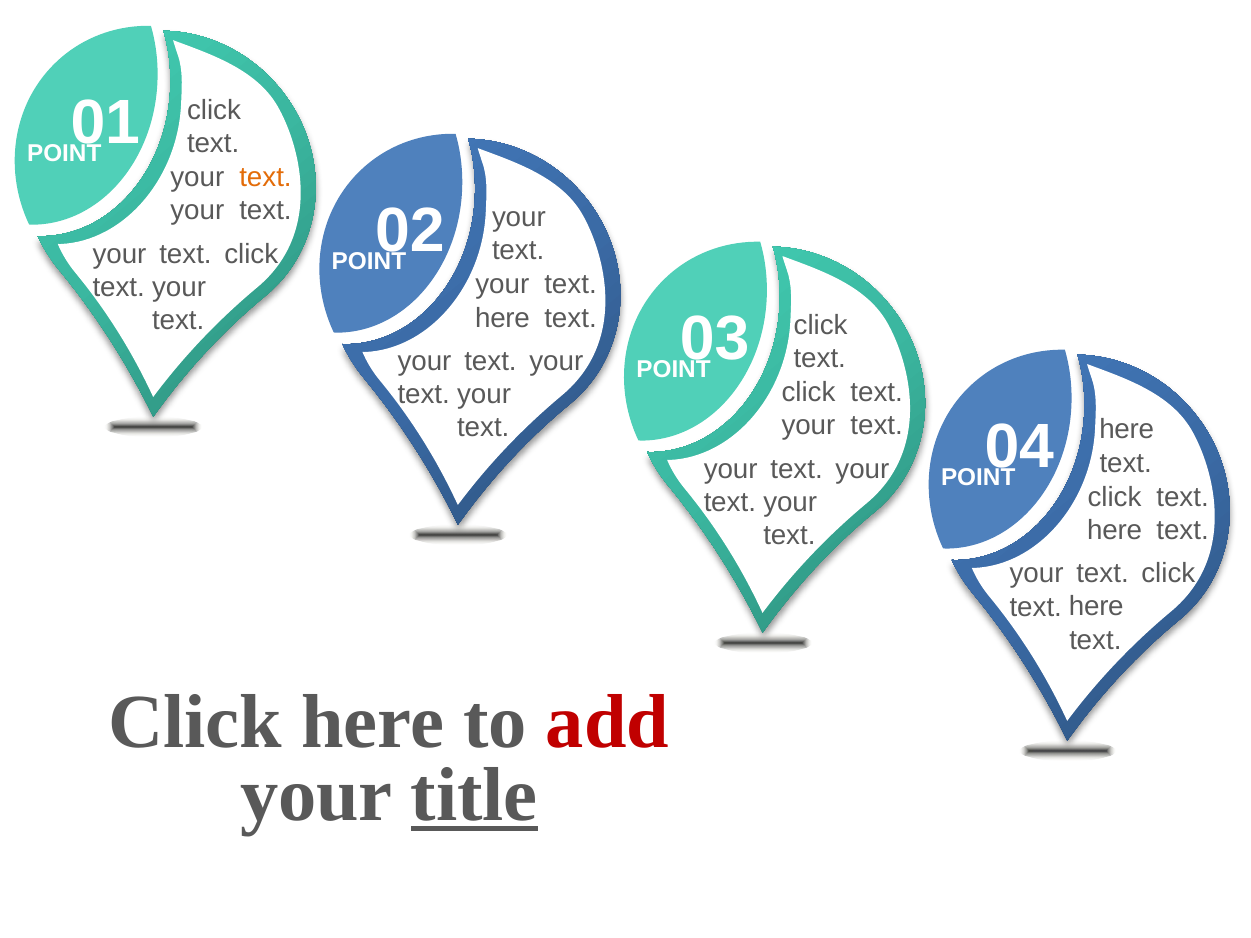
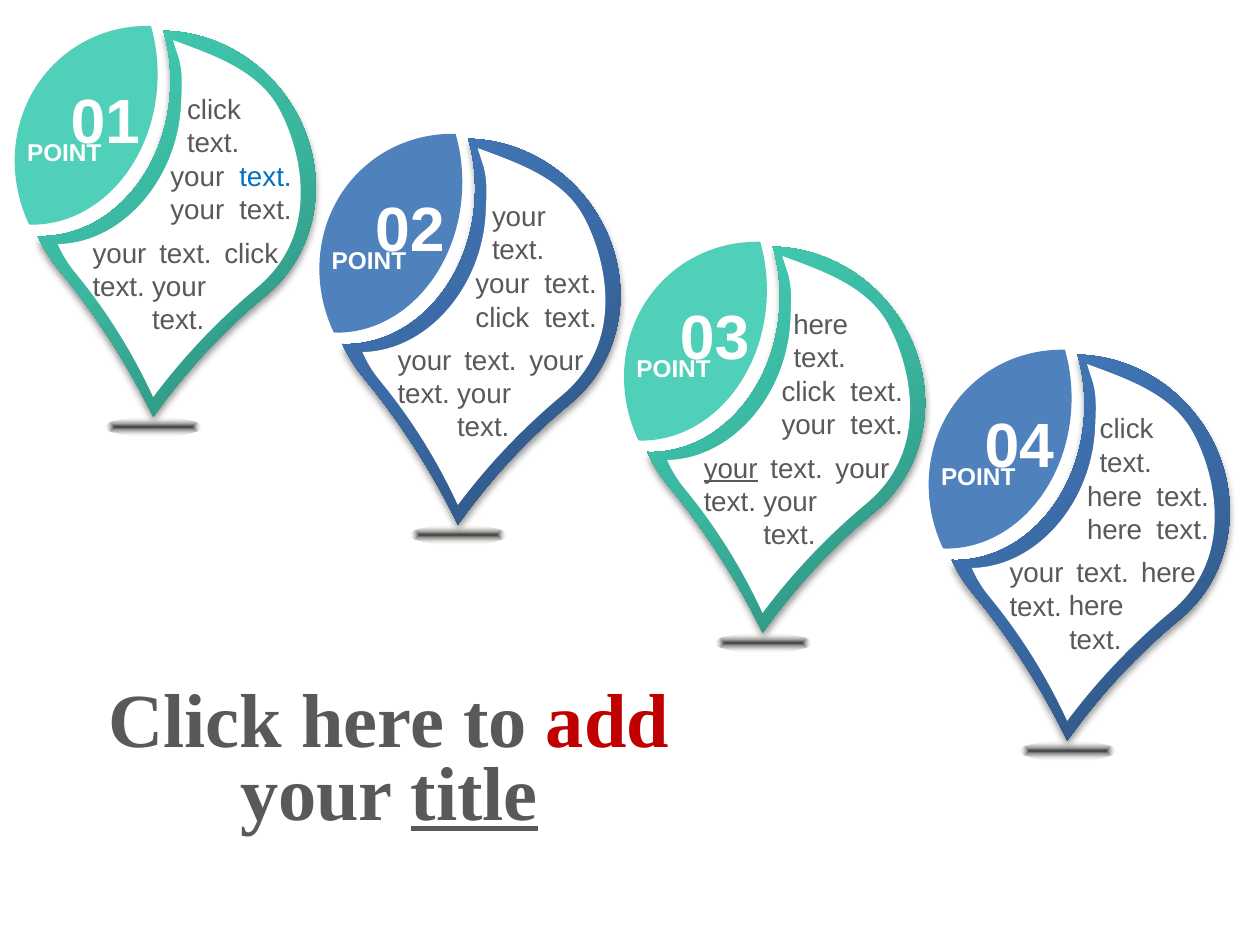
text at (265, 177) colour: orange -> blue
here at (503, 318): here -> click
click at (821, 325): click -> here
here at (1127, 430): here -> click
your at (731, 469) underline: none -> present
click at (1114, 497): click -> here
click at (1168, 574): click -> here
